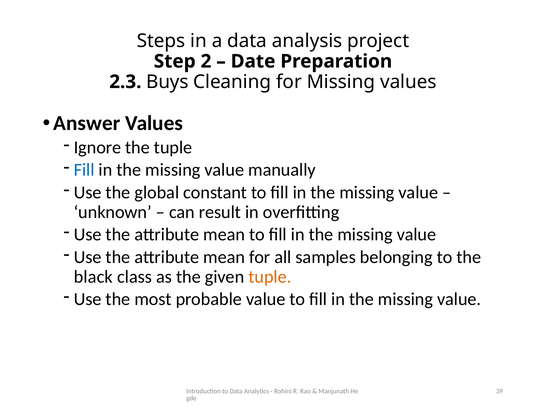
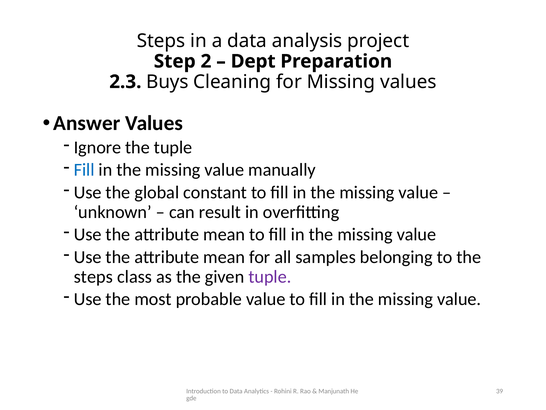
Date: Date -> Dept
black at (93, 276): black -> steps
tuple at (270, 276) colour: orange -> purple
